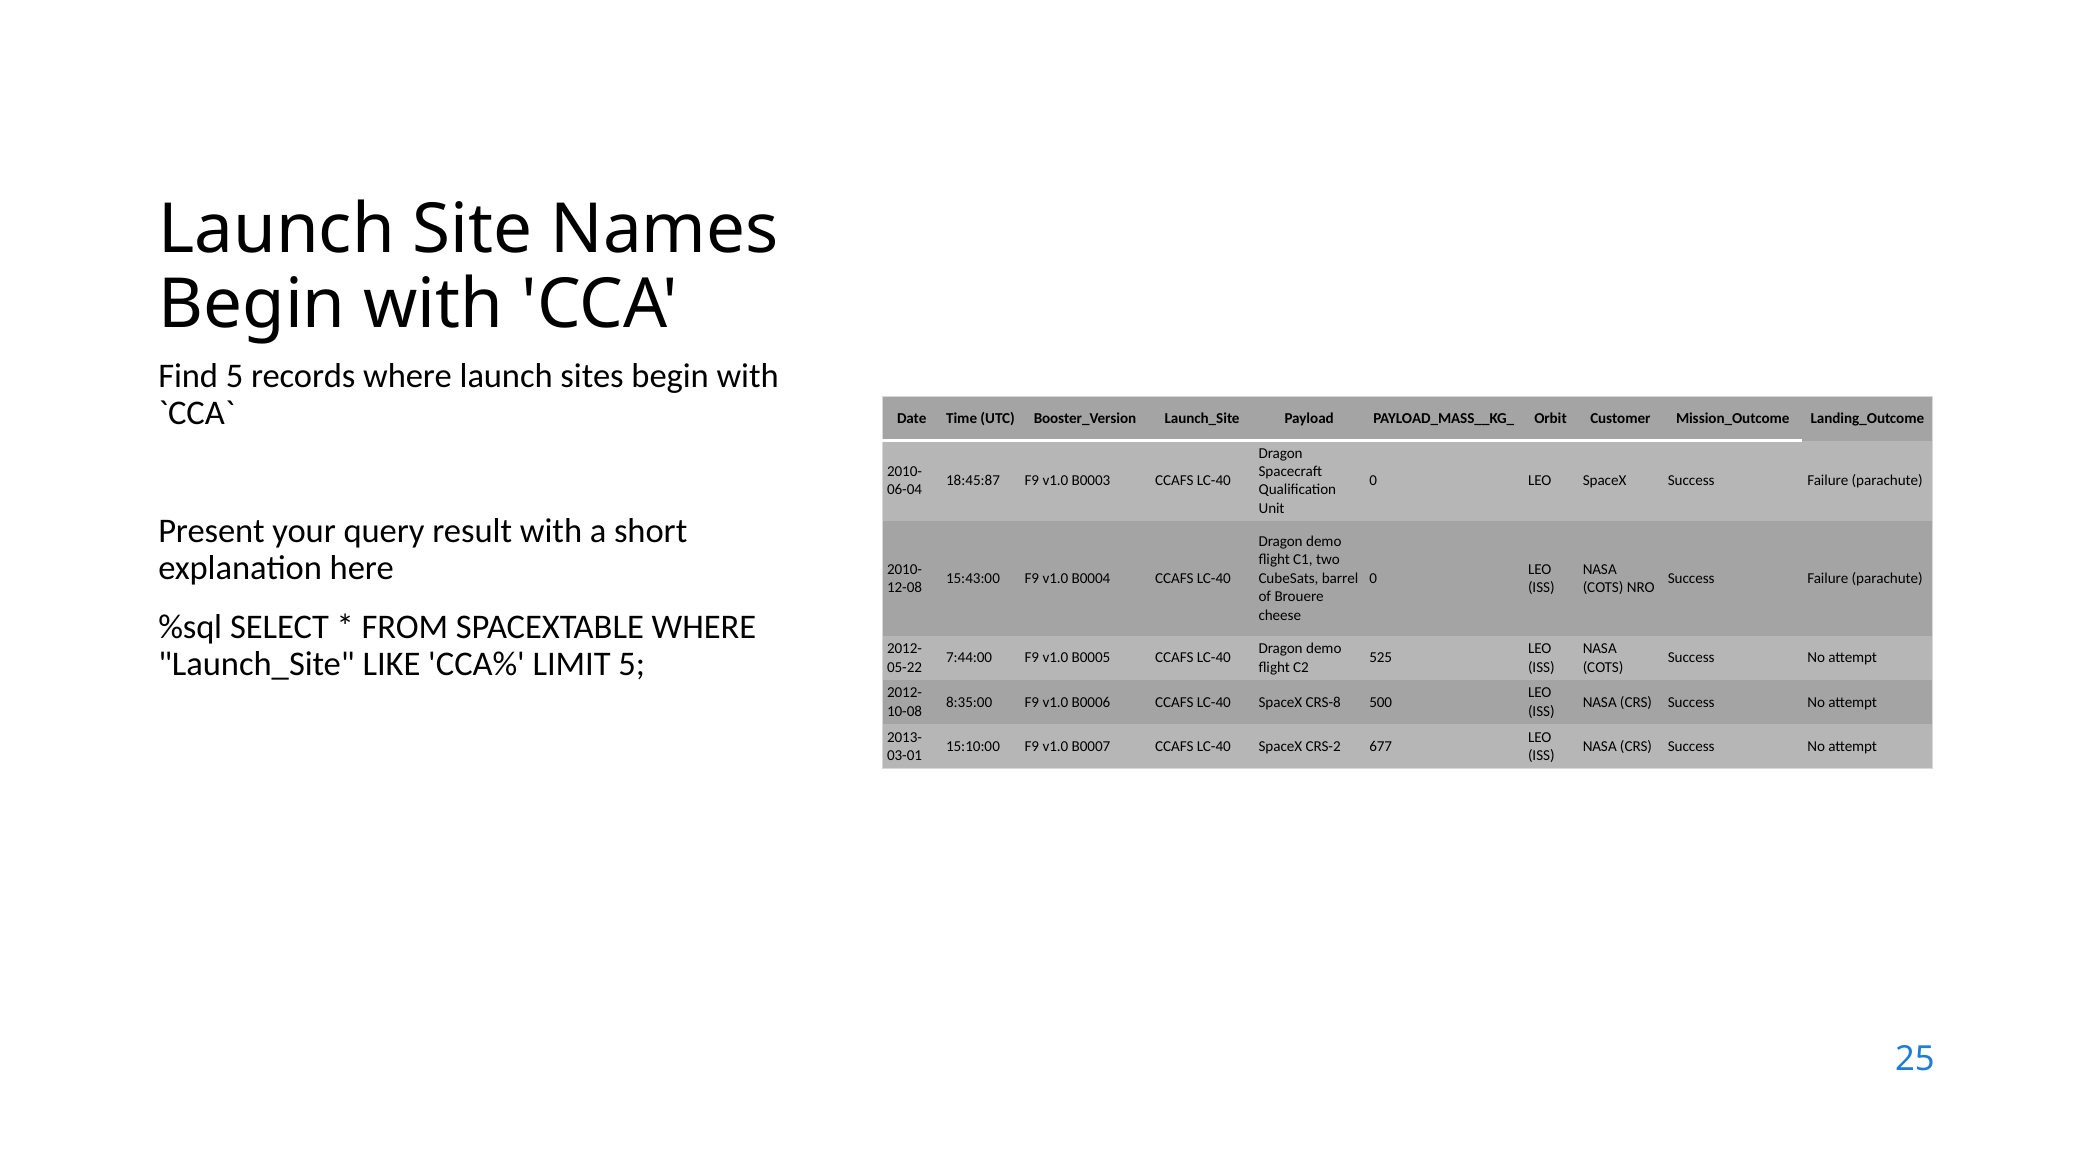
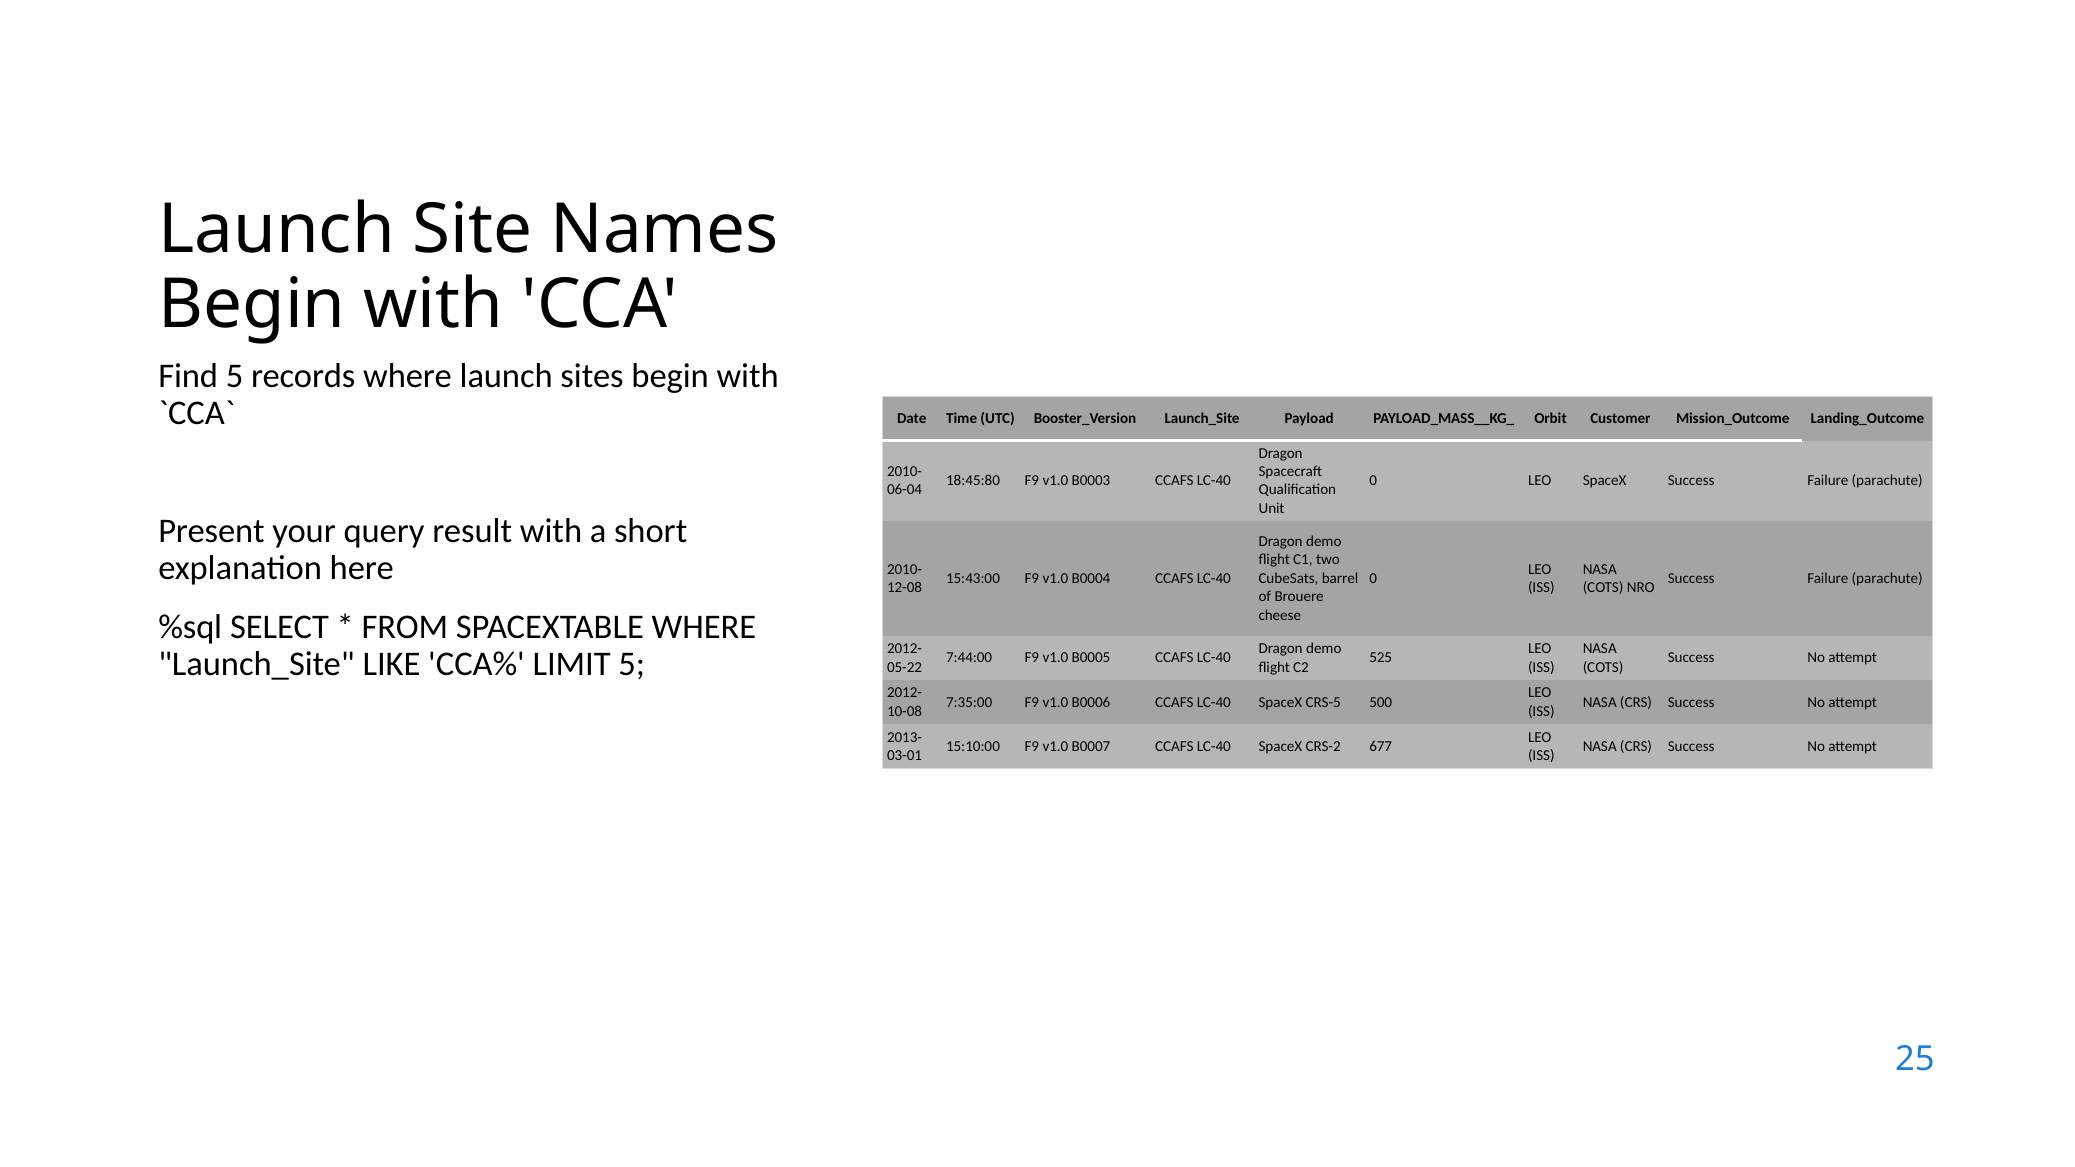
18:45:87: 18:45:87 -> 18:45:80
8:35:00: 8:35:00 -> 7:35:00
CRS-8: CRS-8 -> CRS-5
